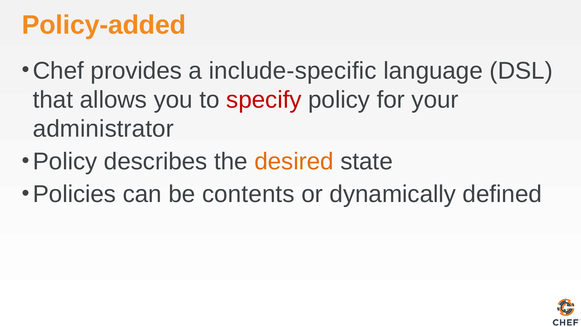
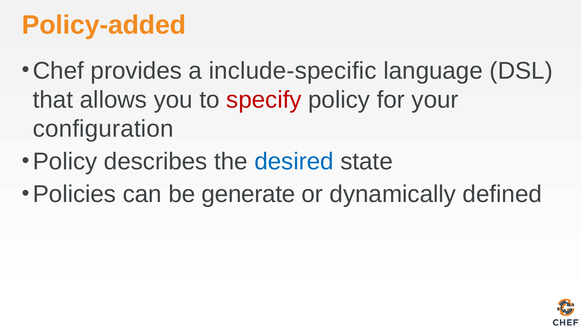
administrator: administrator -> configuration
desired colour: orange -> blue
contents: contents -> generate
